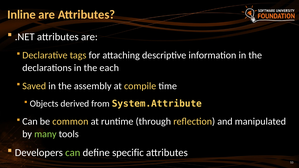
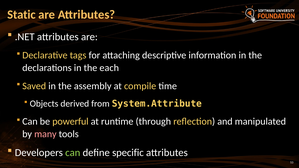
Inline: Inline -> Static
common: common -> powerful
many colour: light green -> pink
